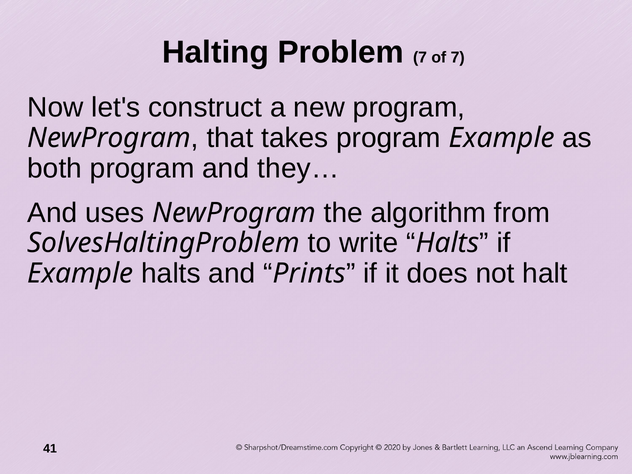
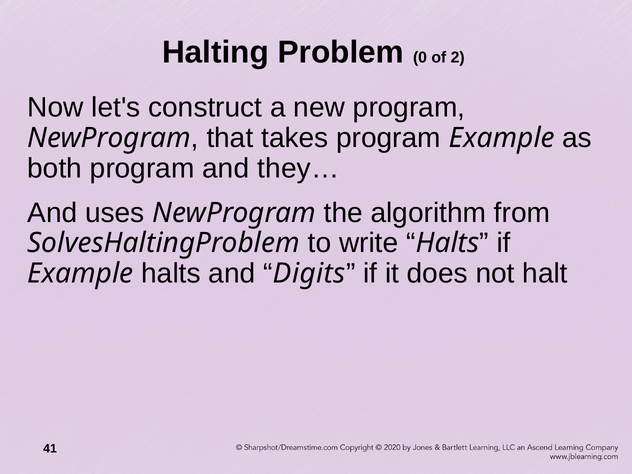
Problem 7: 7 -> 0
of 7: 7 -> 2
Prints: Prints -> Digits
